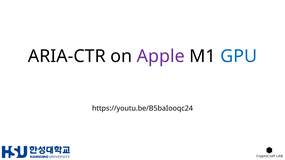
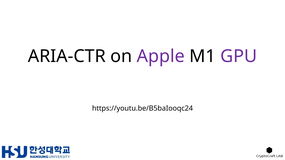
GPU colour: blue -> purple
